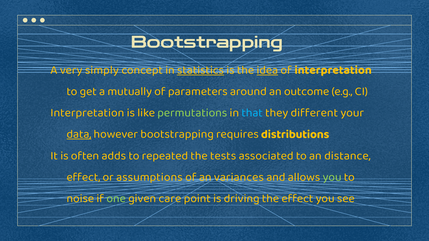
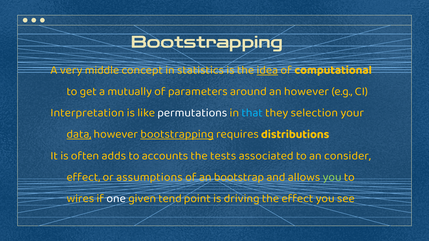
simply: simply -> middle
statistics underline: present -> none
of interpretation: interpretation -> computational
an outcome: outcome -> however
permutations colour: light green -> white
different: different -> selection
bootstrapping at (177, 134) underline: none -> present
repeated: repeated -> accounts
distance: distance -> consider
variances: variances -> bootstrap
noise: noise -> wires
one colour: light green -> white
care: care -> tend
